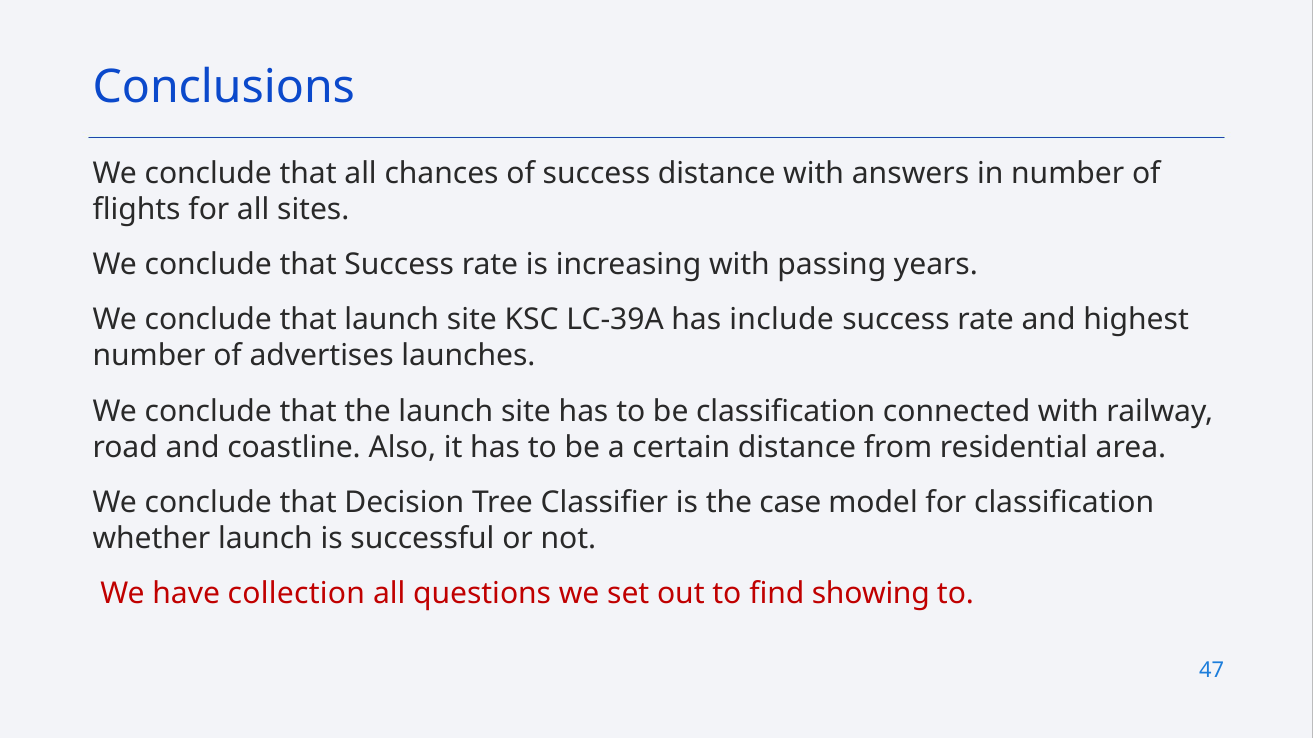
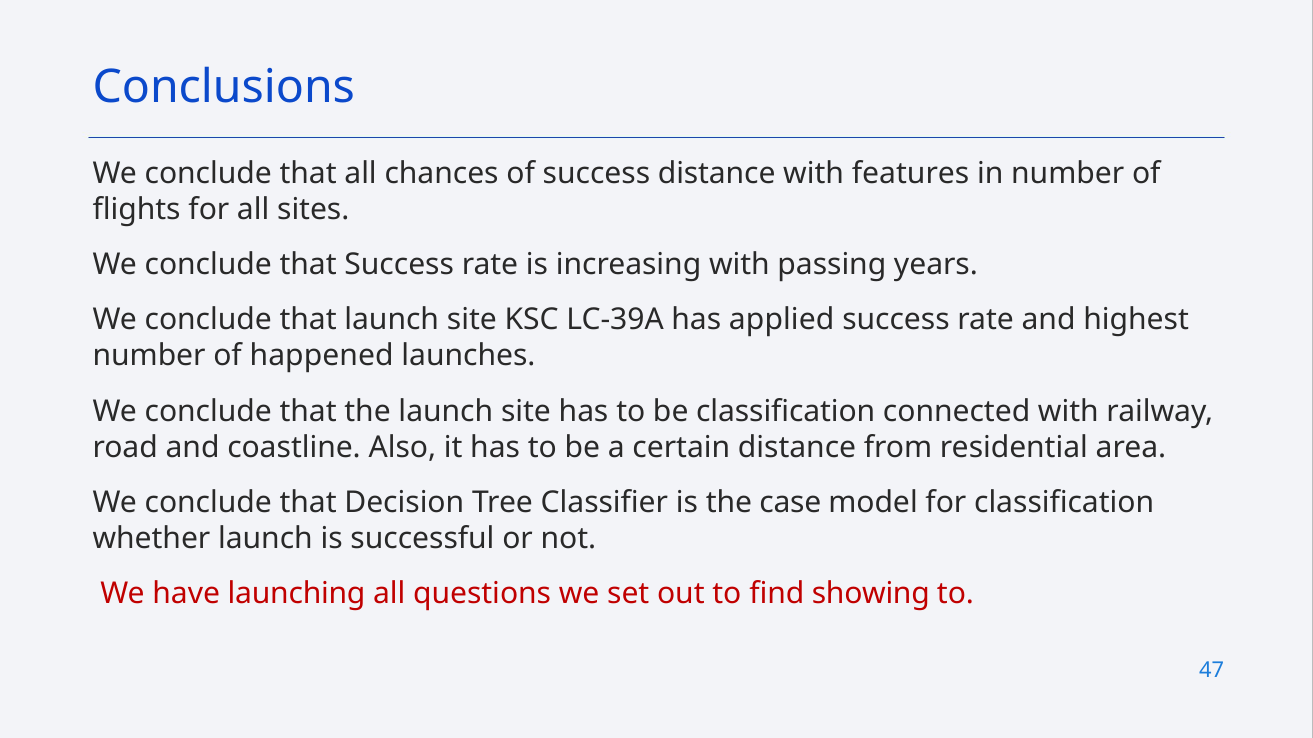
answers: answers -> features
include: include -> applied
advertises: advertises -> happened
collection: collection -> launching
